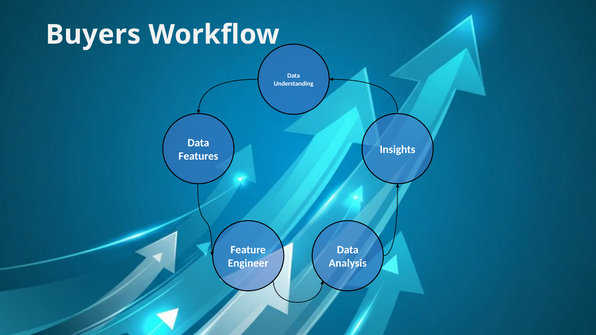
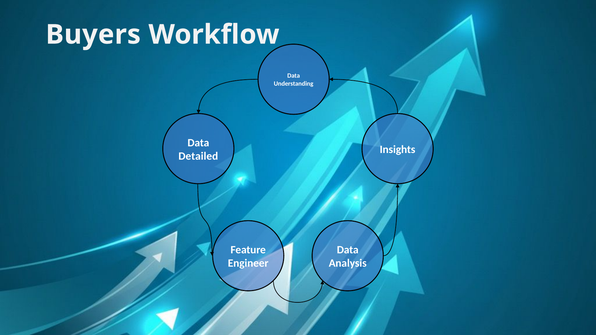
Features: Features -> Detailed
